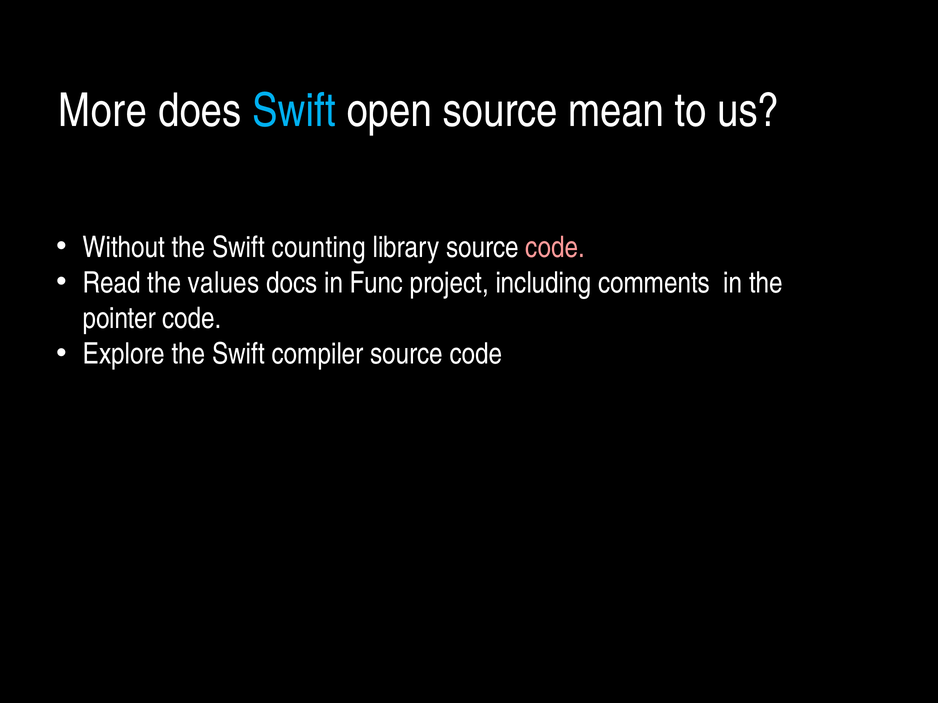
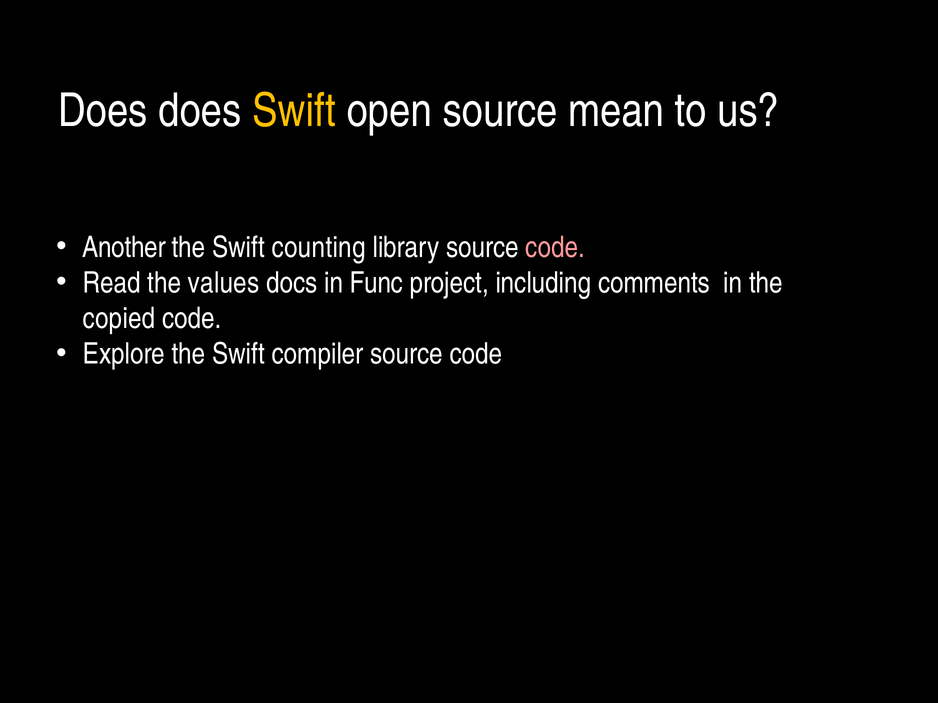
More at (103, 111): More -> Does
Swift at (294, 111) colour: light blue -> yellow
Without: Without -> Another
pointer: pointer -> copied
